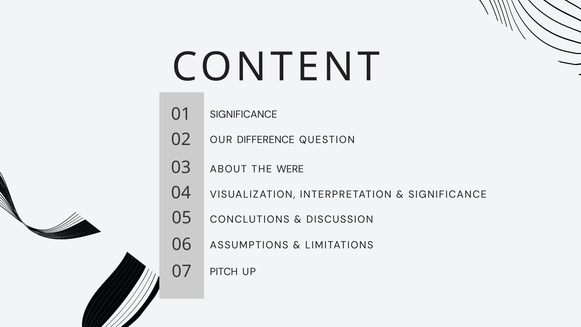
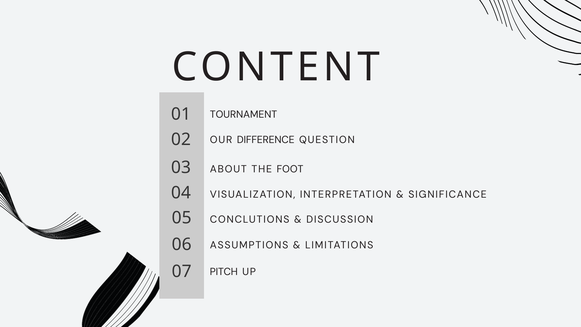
SIGNIFICANCE at (244, 115): SIGNIFICANCE -> TOURNAMENT
WERE: WERE -> FOOT
